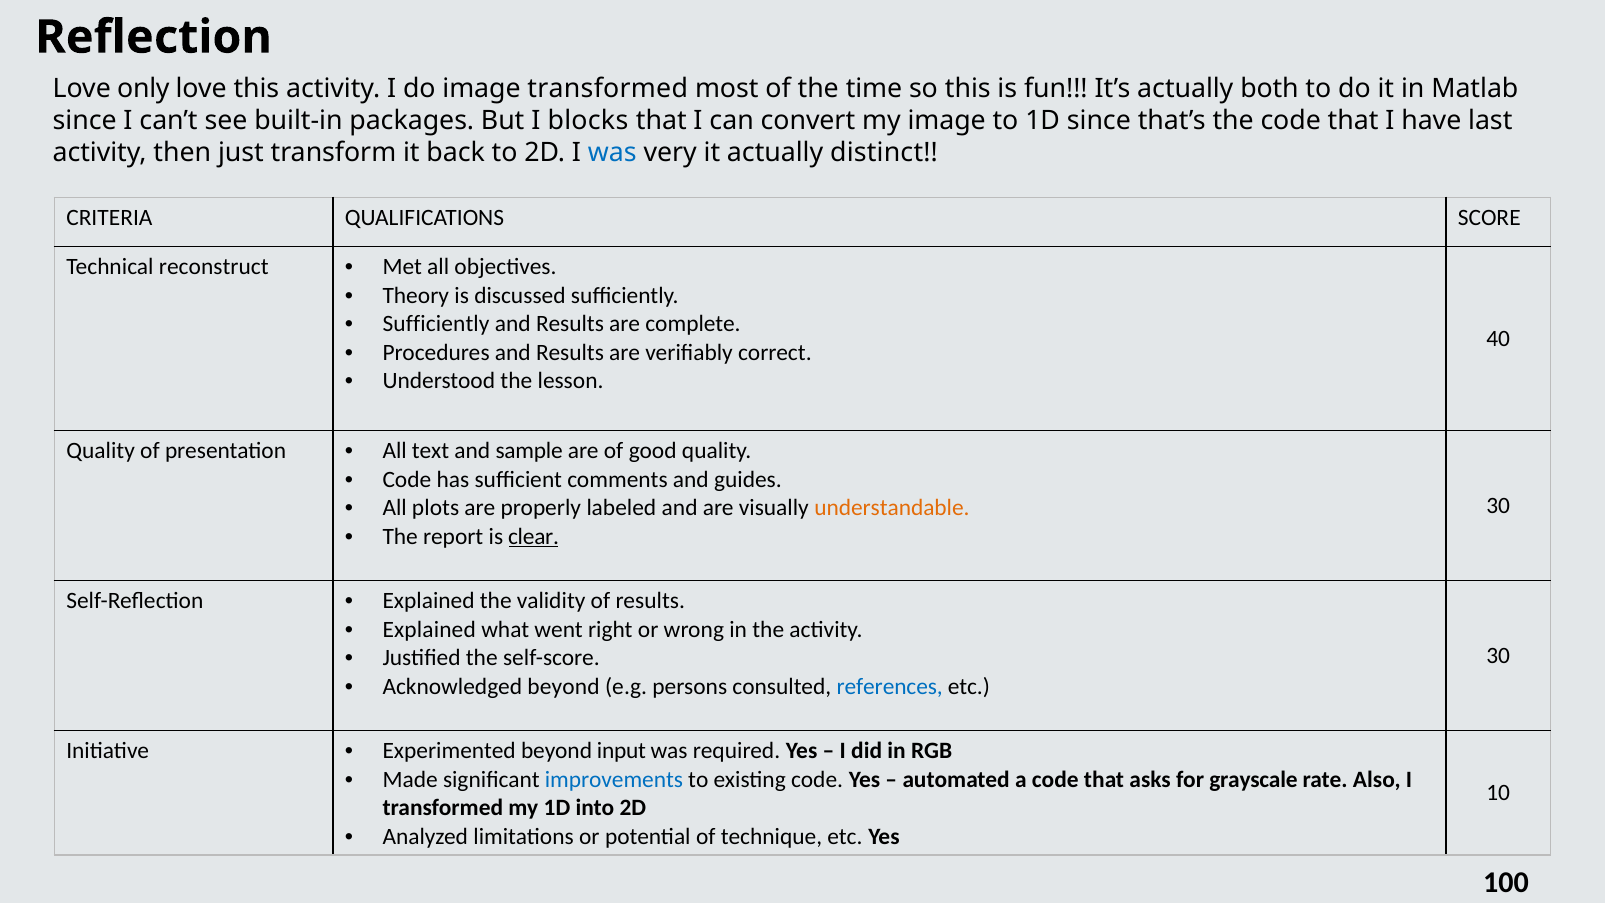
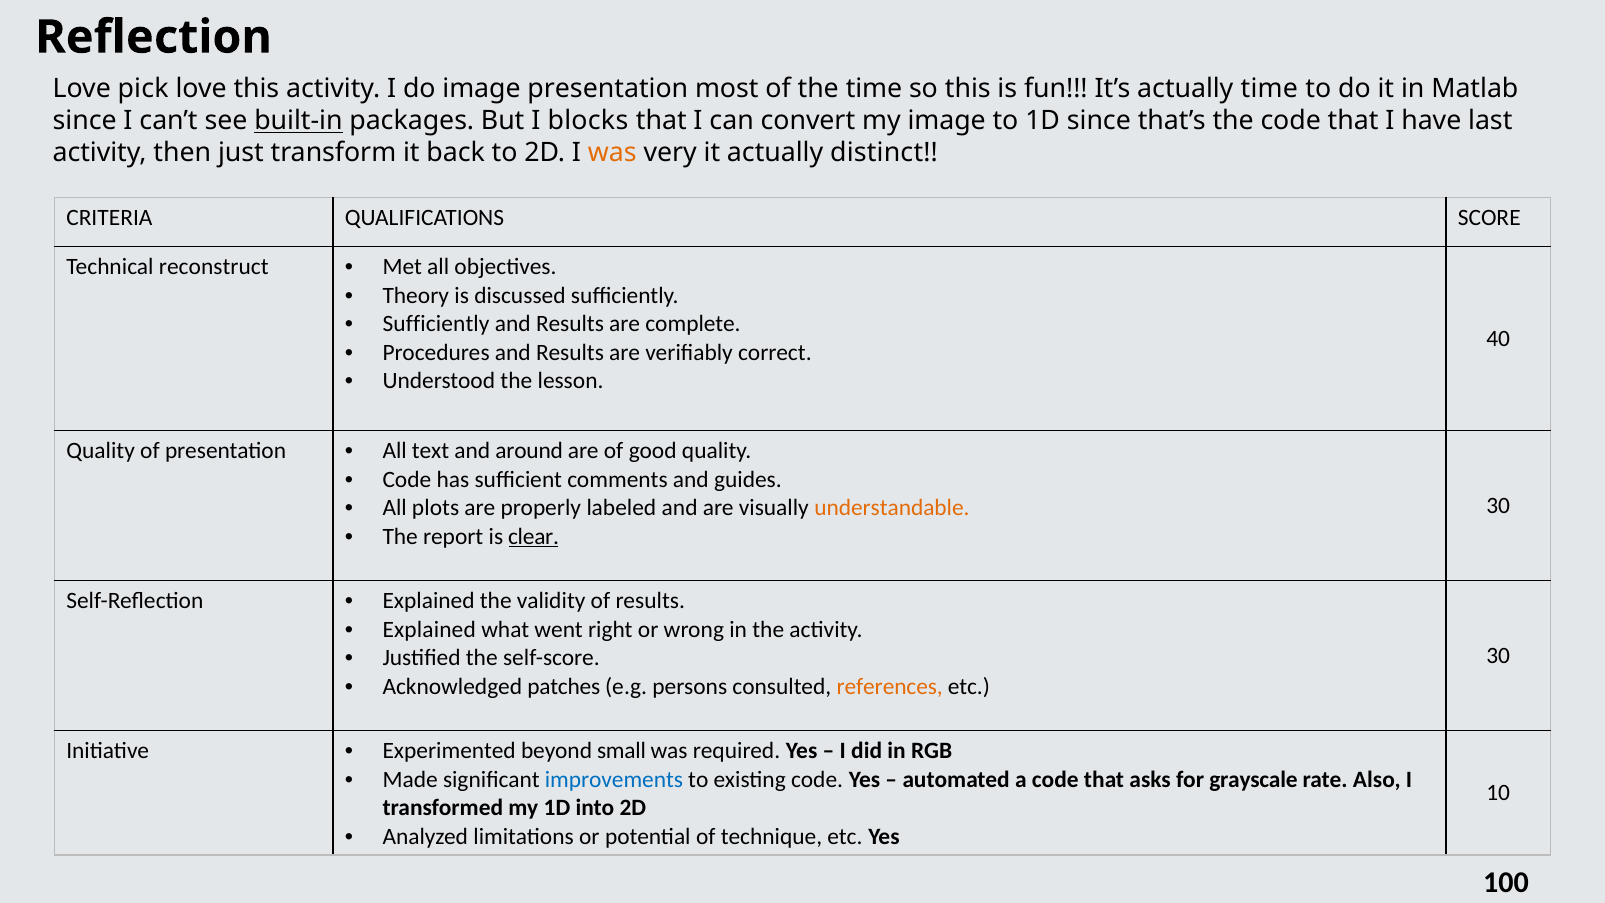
only: only -> pick
image transformed: transformed -> presentation
actually both: both -> time
built-in underline: none -> present
was at (612, 153) colour: blue -> orange
sample: sample -> around
Acknowledged beyond: beyond -> patches
references colour: blue -> orange
input: input -> small
